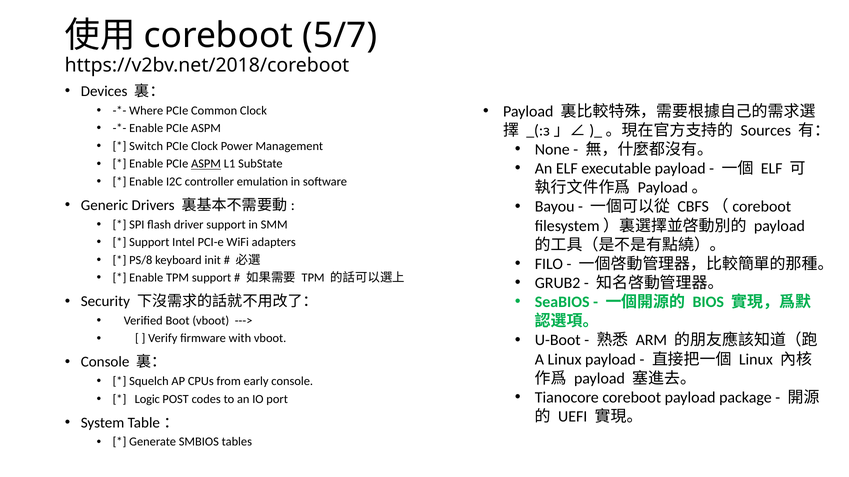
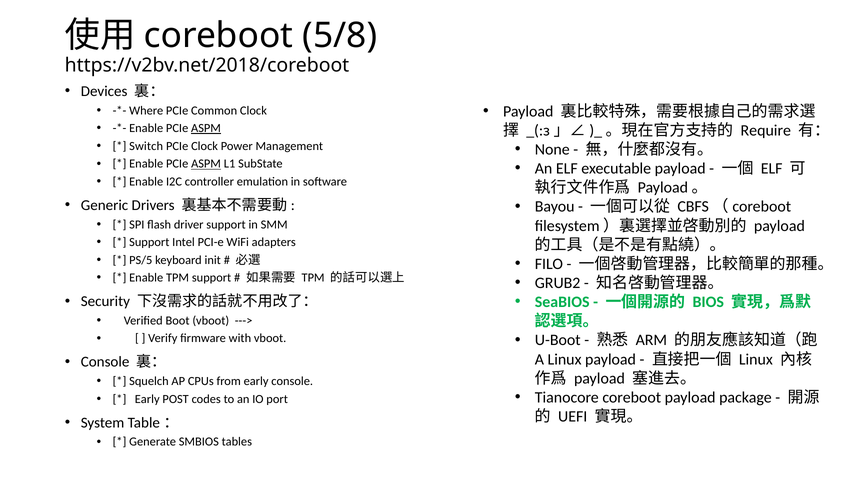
5/7: 5/7 -> 5/8
ASPM at (206, 128) underline: none -> present
Sources: Sources -> Require
PS/8: PS/8 -> PS/5
Logic at (147, 399): Logic -> Early
